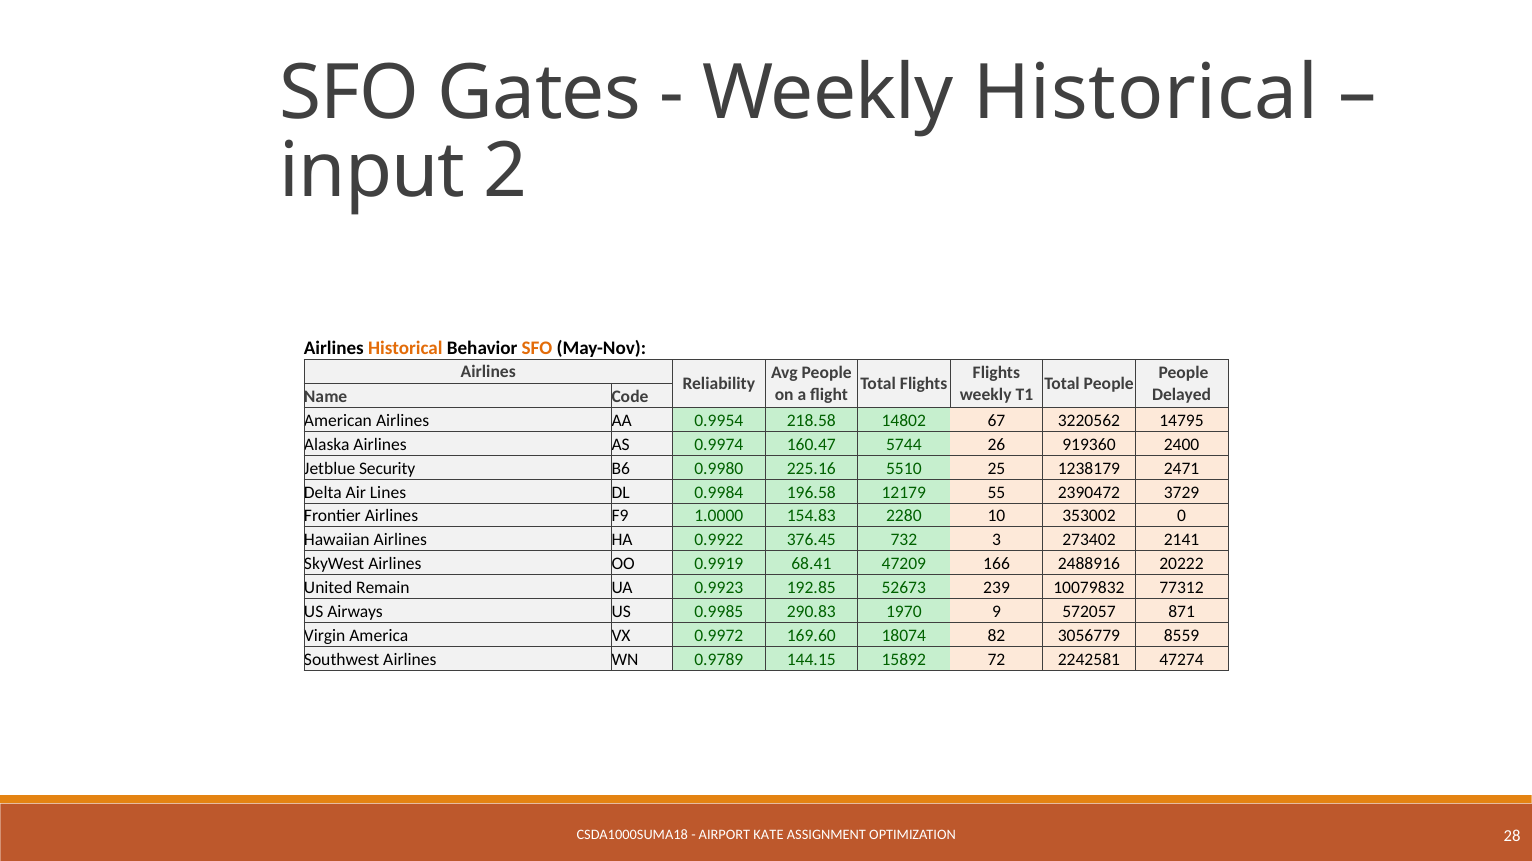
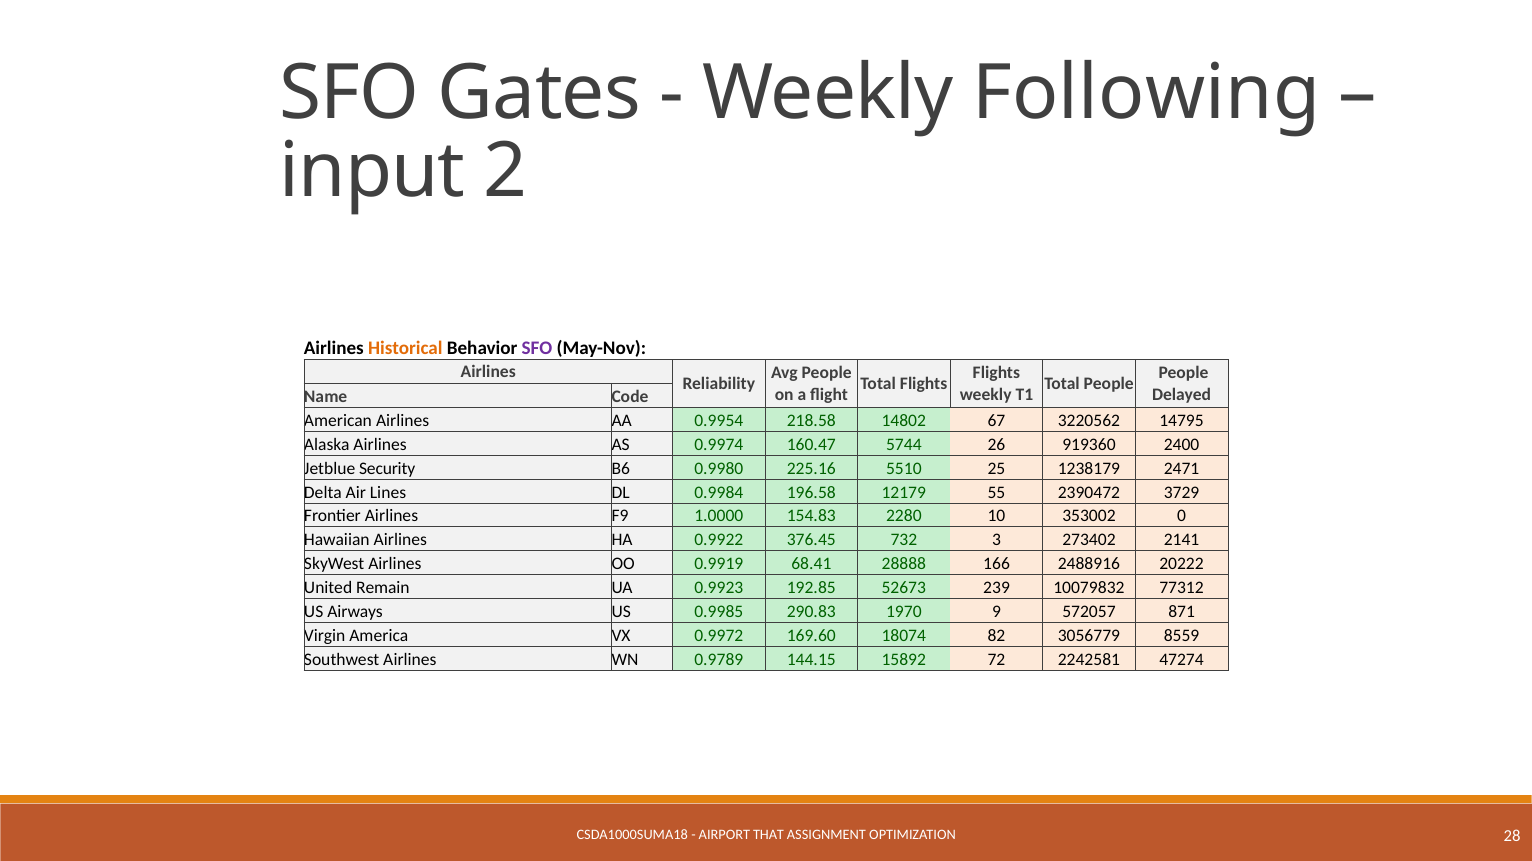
Weekly Historical: Historical -> Following
SFO at (537, 348) colour: orange -> purple
47209: 47209 -> 28888
KATE: KATE -> THAT
